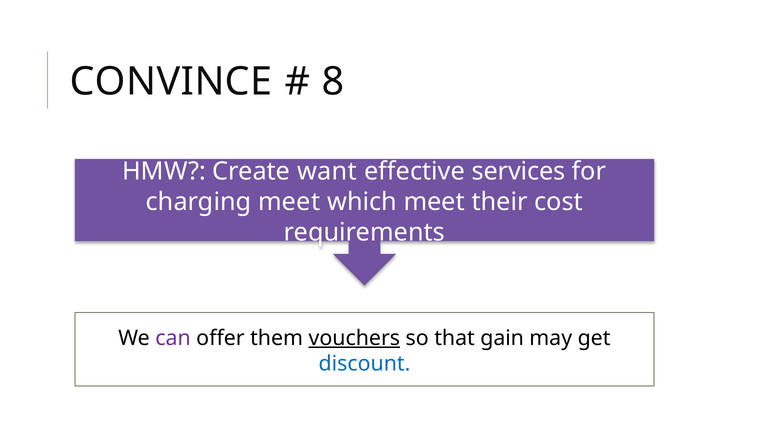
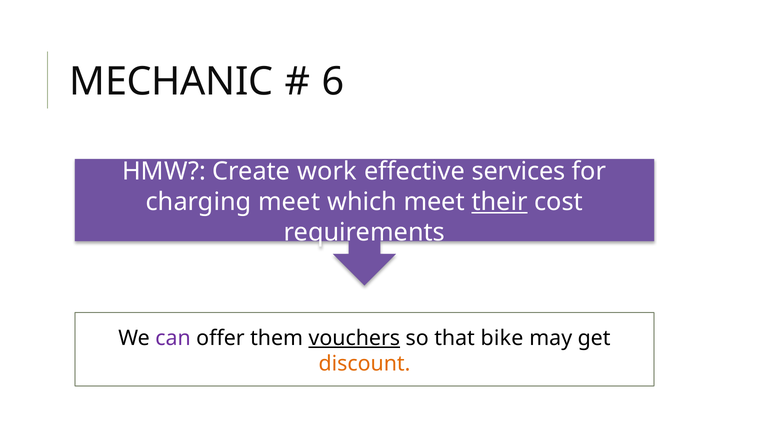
CONVINCE: CONVINCE -> MECHANIC
8: 8 -> 6
want: want -> work
their underline: none -> present
gain: gain -> bike
discount colour: blue -> orange
